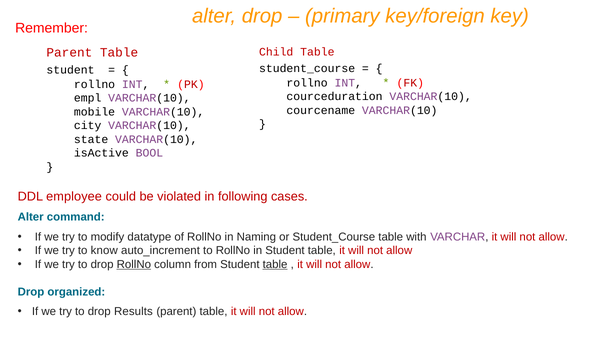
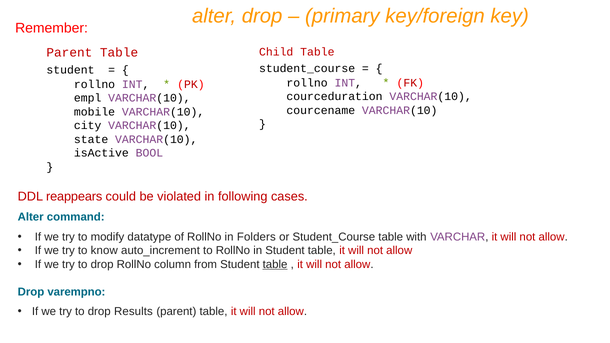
employee: employee -> reappears
Naming: Naming -> Folders
RollNo at (134, 264) underline: present -> none
organized: organized -> varempno
